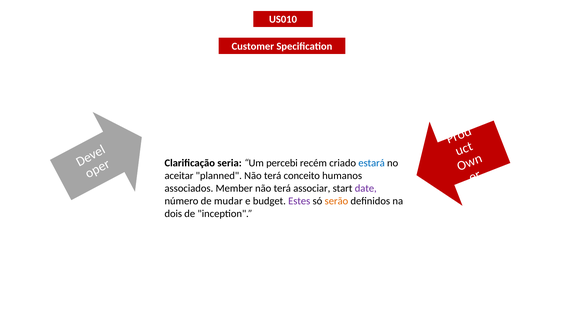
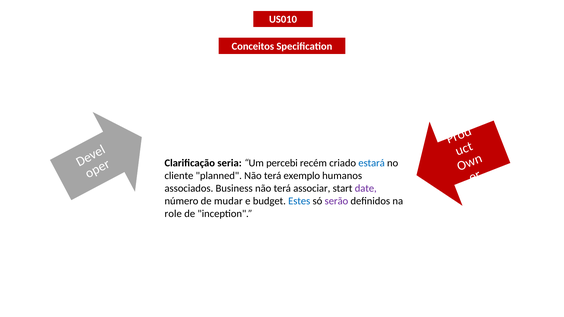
Customer: Customer -> Conceitos
aceitar: aceitar -> cliente
conceito: conceito -> exemplo
Member: Member -> Business
Estes colour: purple -> blue
serão colour: orange -> purple
dois: dois -> role
